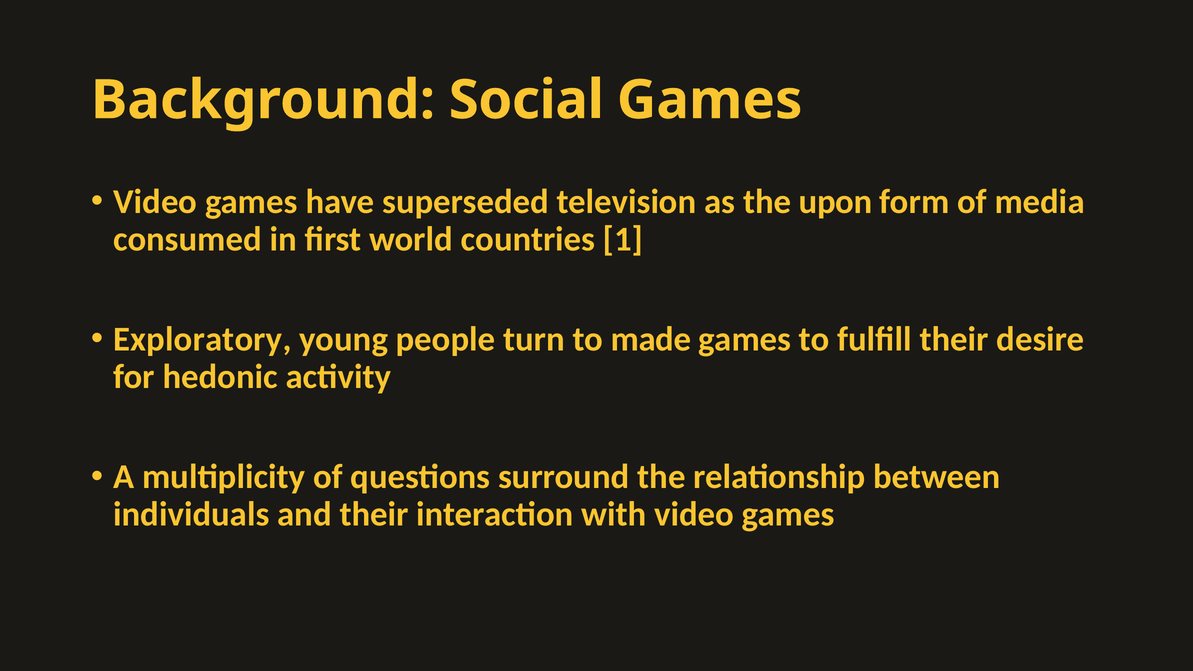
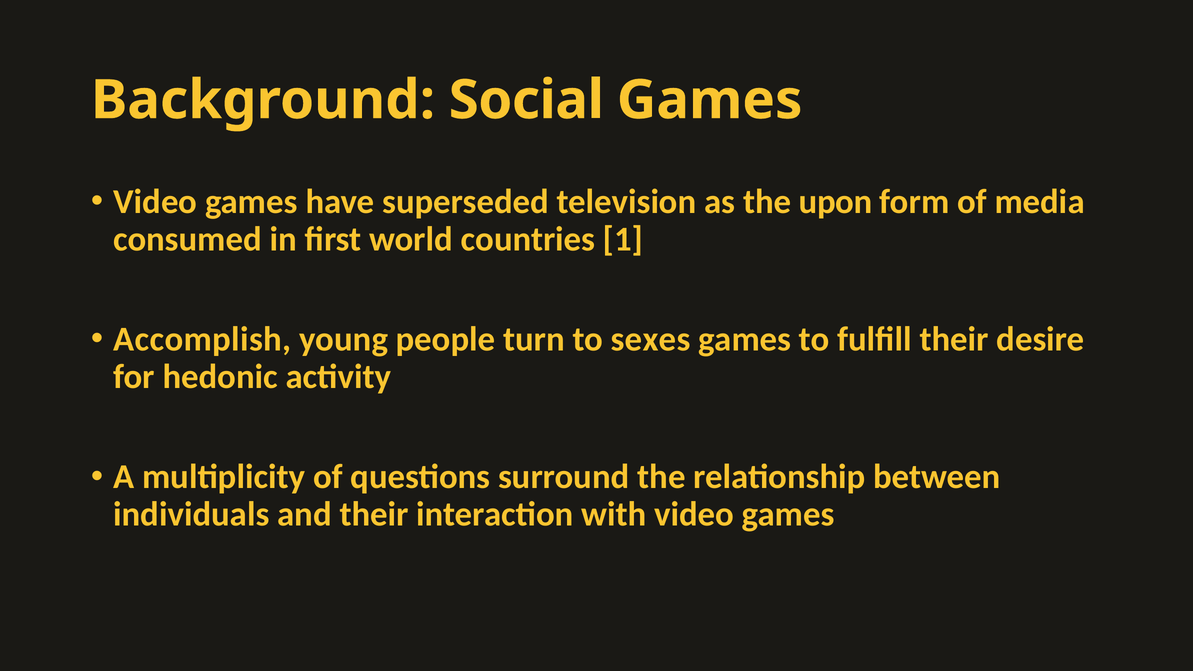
Exploratory: Exploratory -> Accomplish
made: made -> sexes
